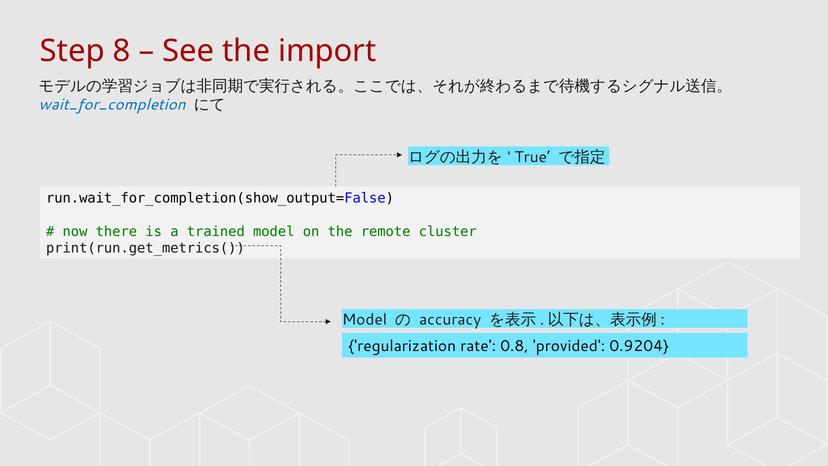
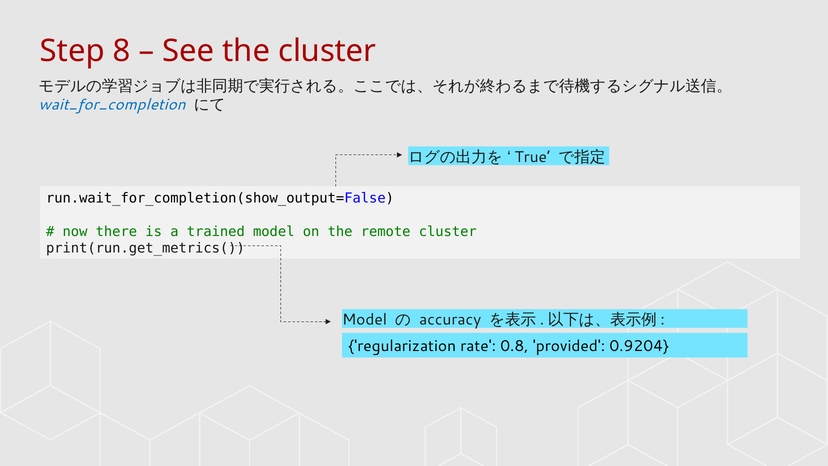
the import: import -> cluster
